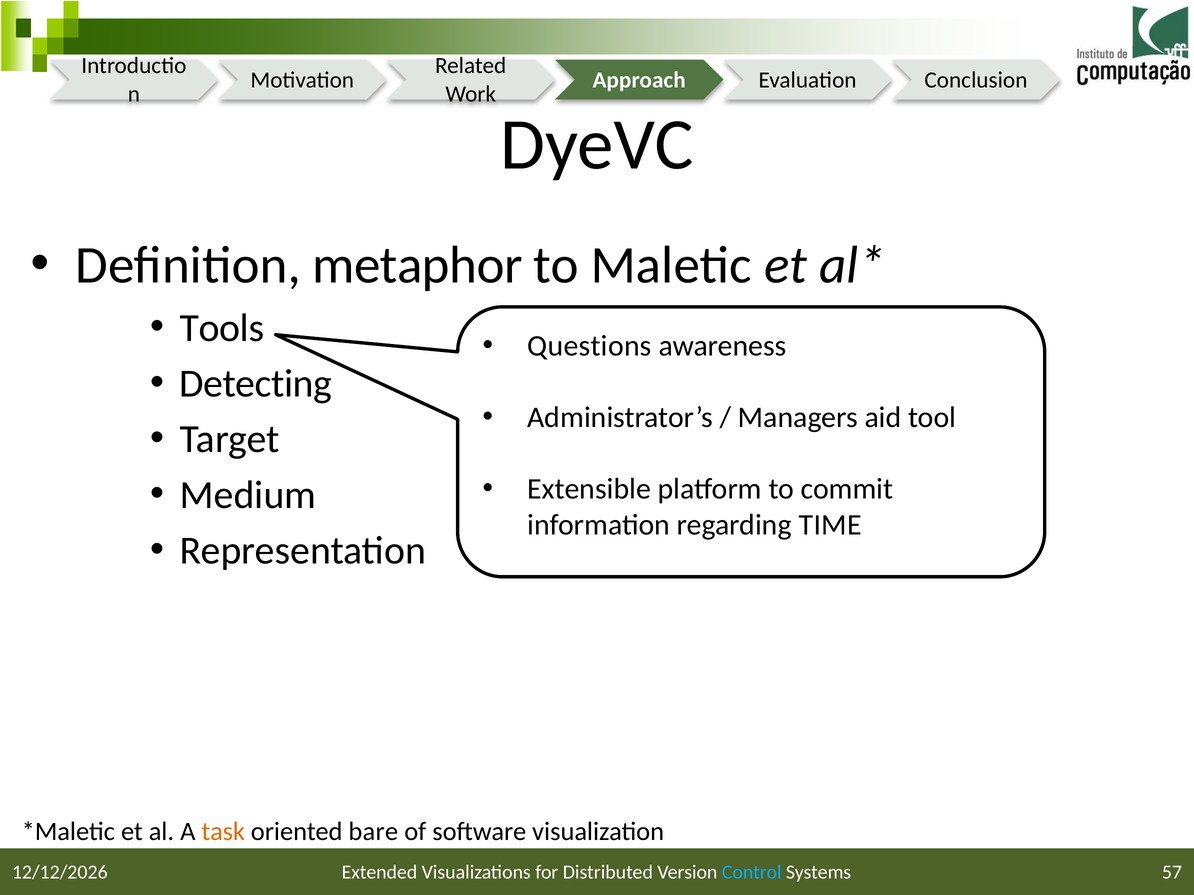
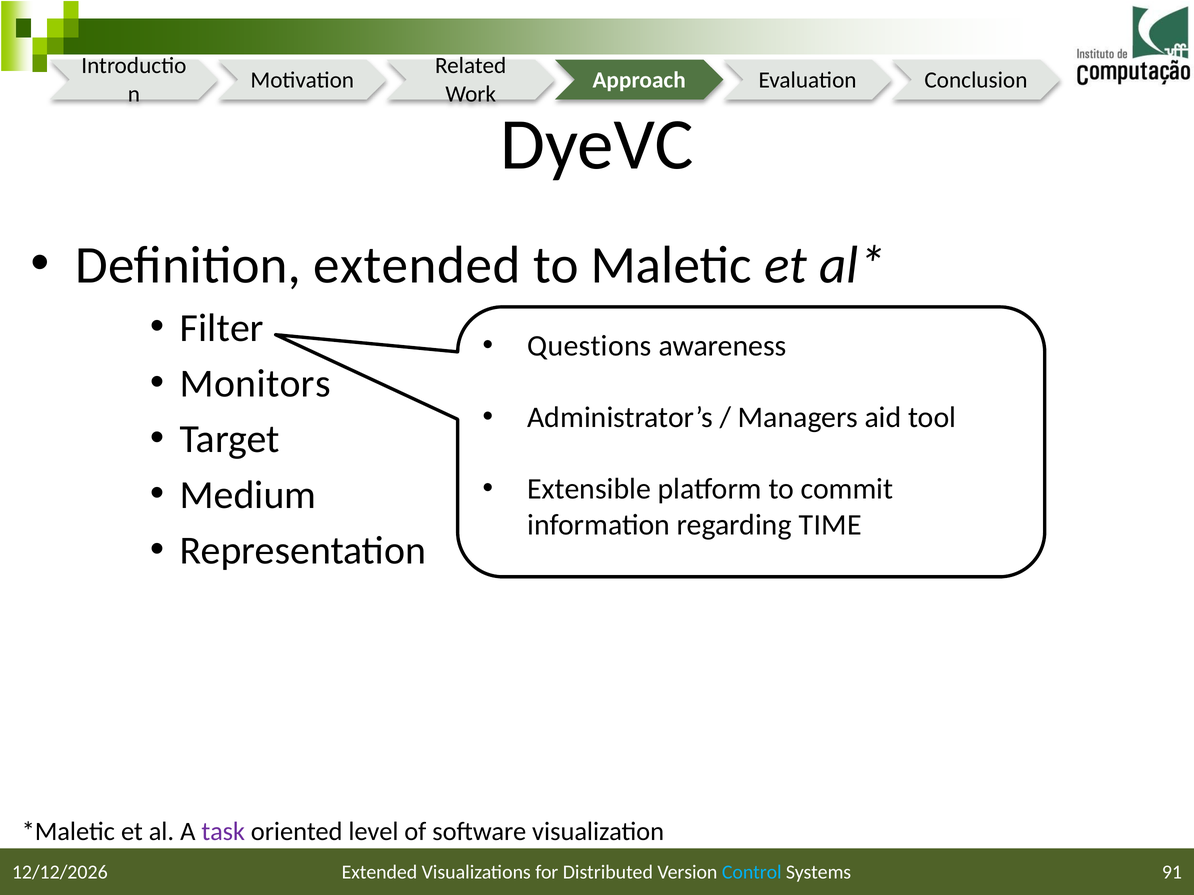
Definition metaphor: metaphor -> extended
Tools: Tools -> Filter
Detecting: Detecting -> Monitors
task colour: orange -> purple
bare: bare -> level
57: 57 -> 91
